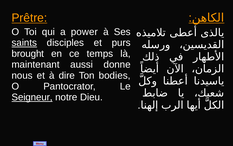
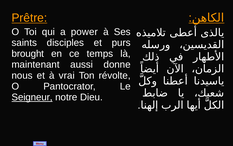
saints underline: present -> none
dire: dire -> vrai
bodies: bodies -> révolte
